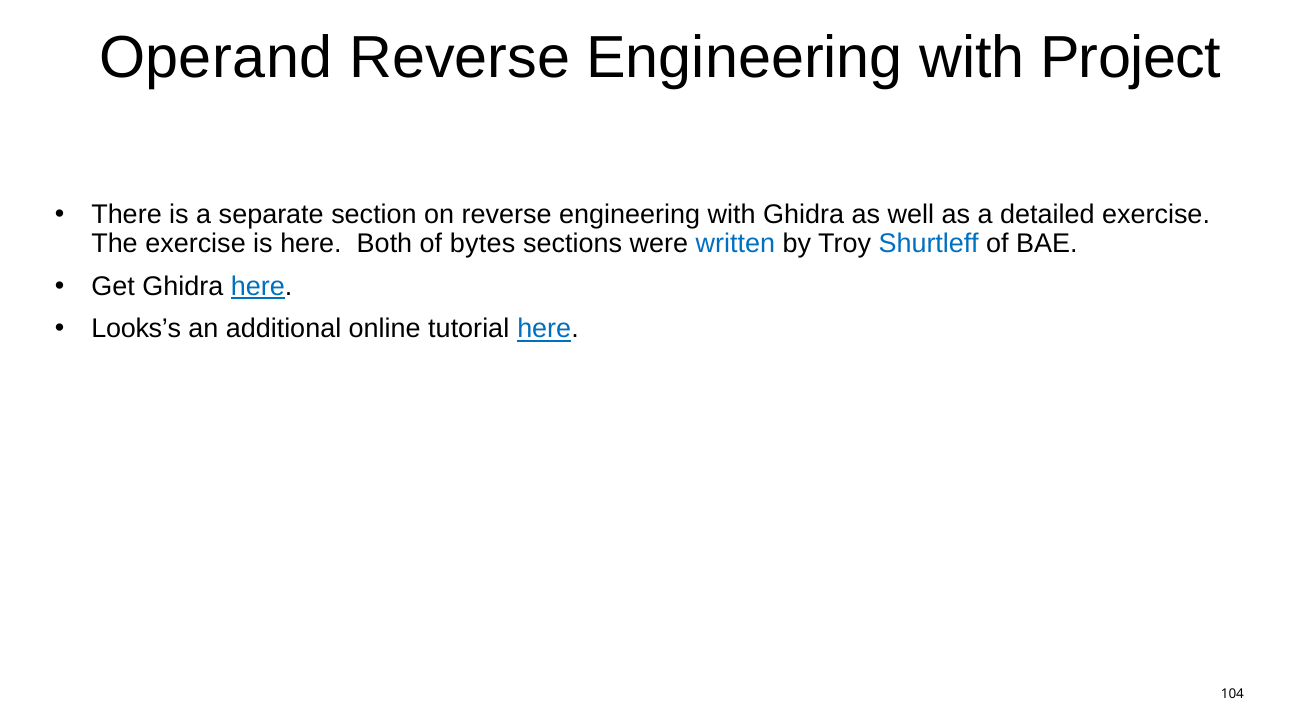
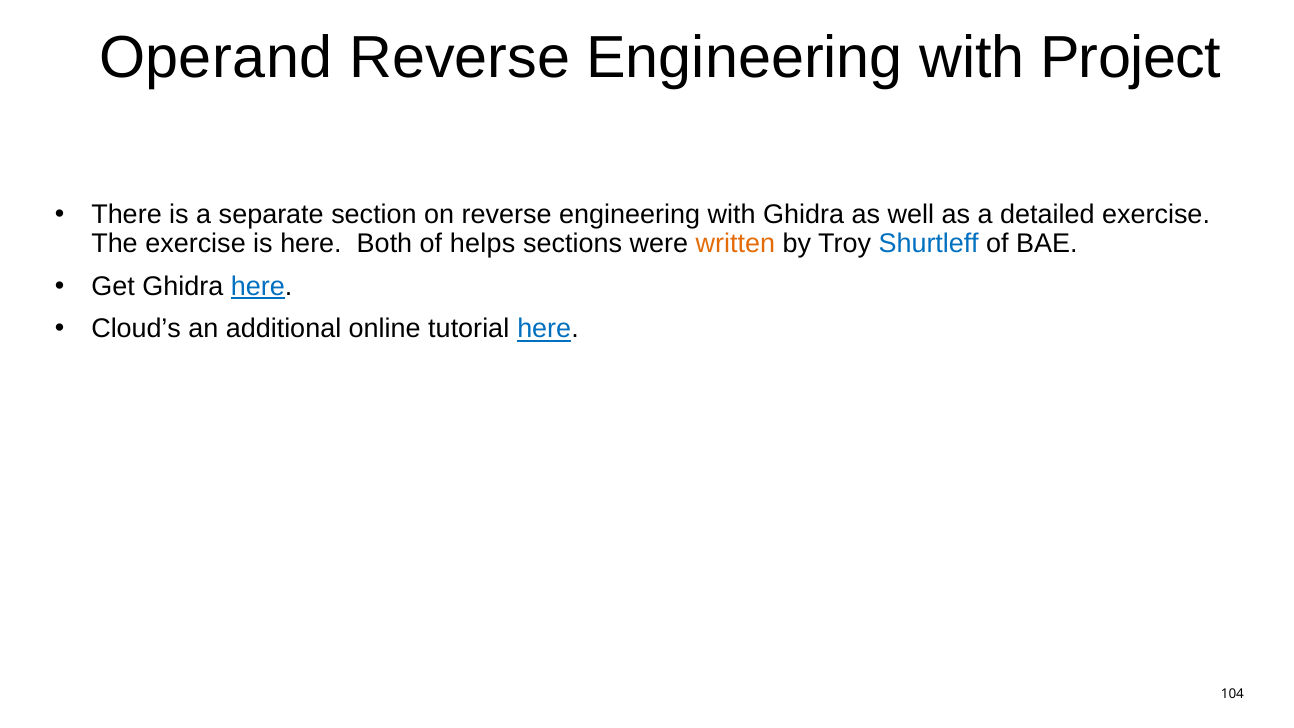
bytes: bytes -> helps
written colour: blue -> orange
Looks’s: Looks’s -> Cloud’s
